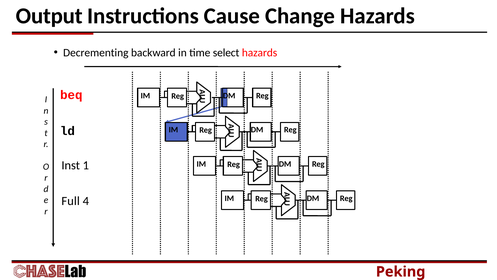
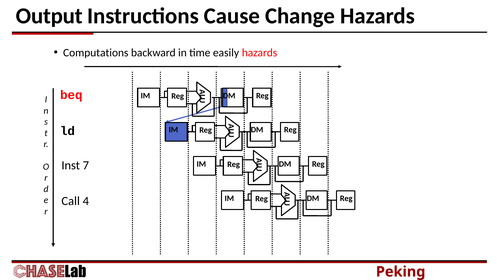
Decrementing: Decrementing -> Computations
select: select -> easily
1: 1 -> 7
Full: Full -> Call
